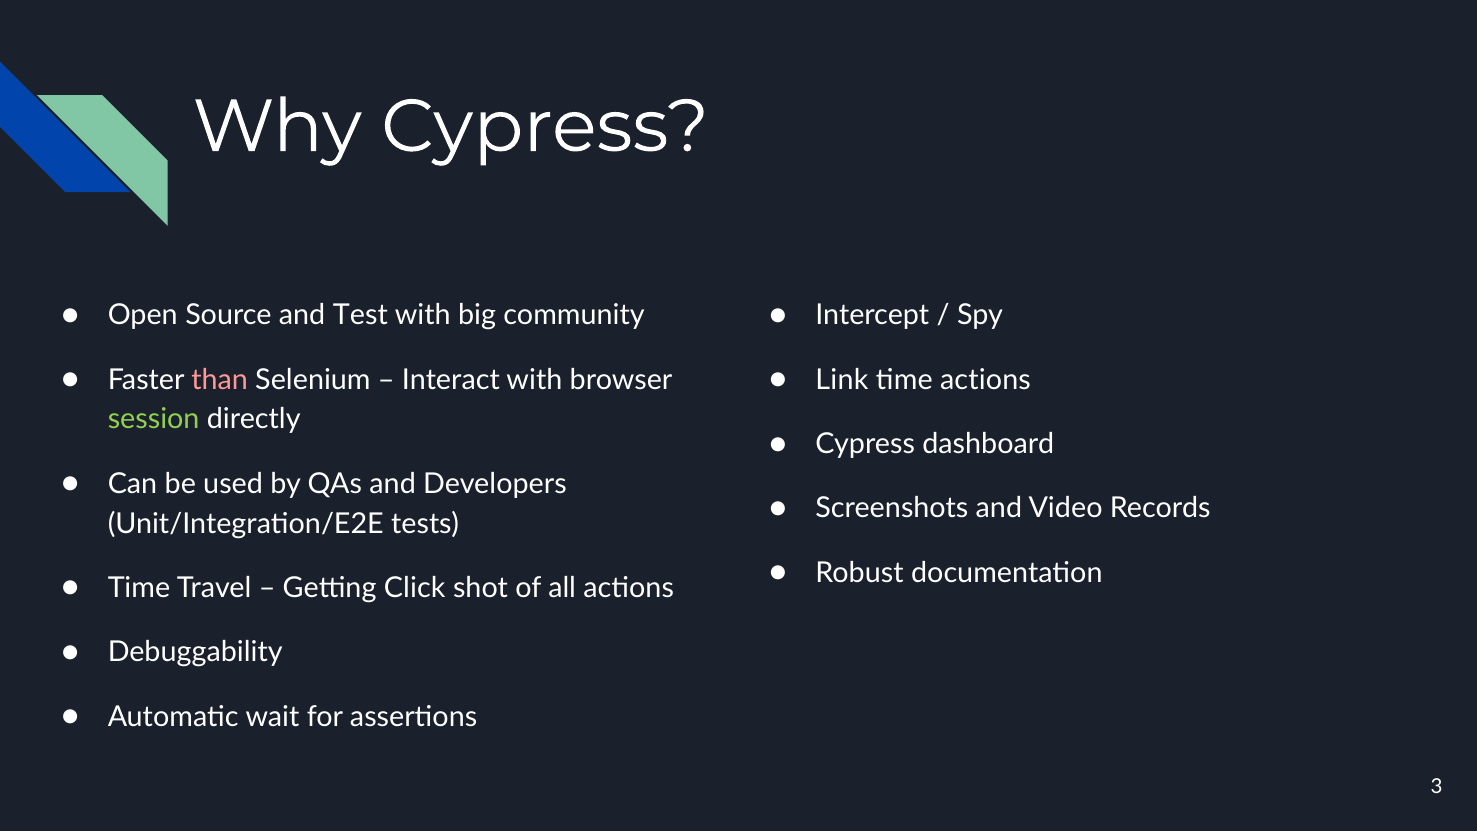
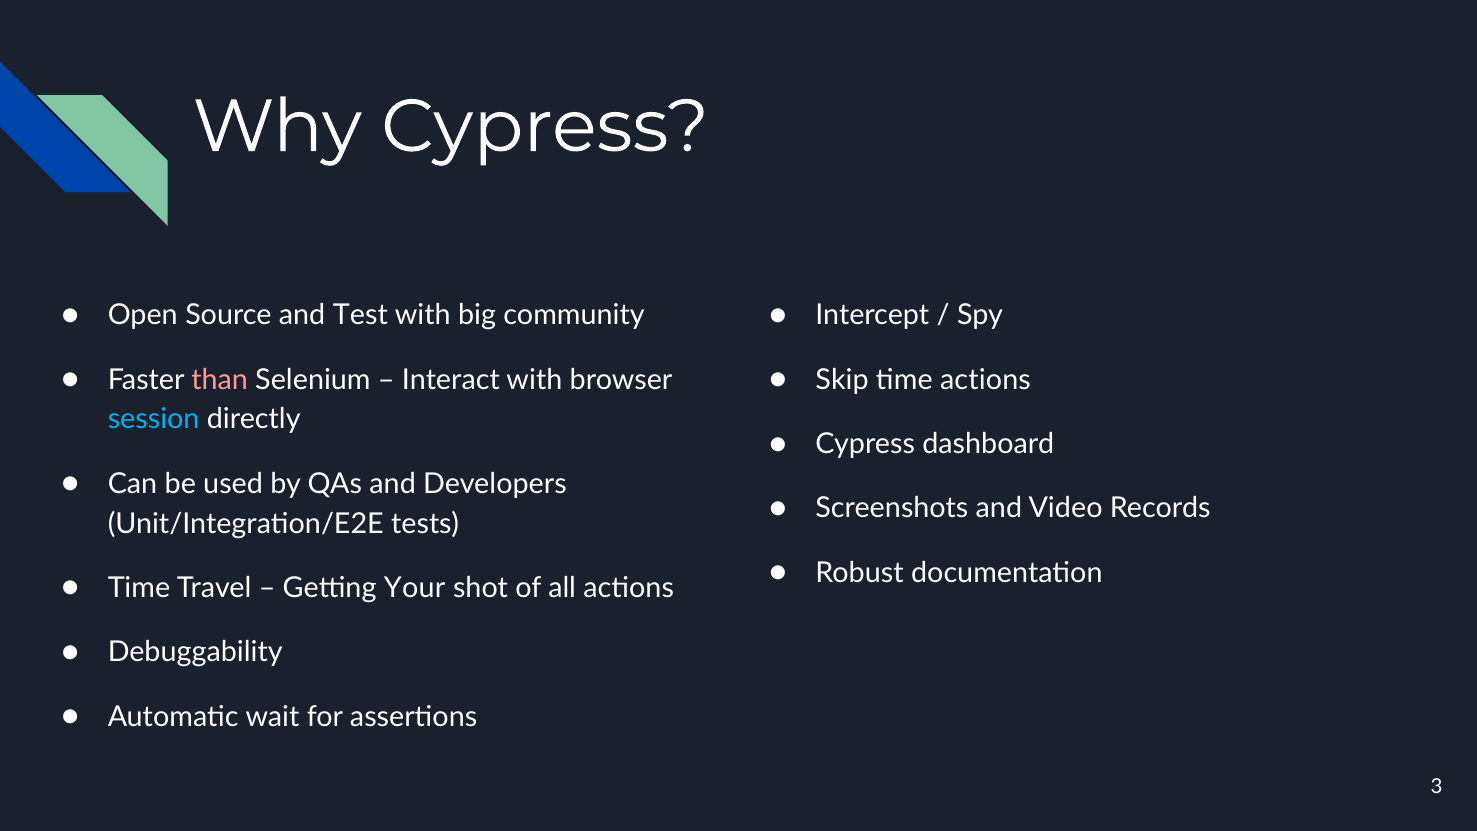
Link: Link -> Skip
session colour: light green -> light blue
Click: Click -> Your
